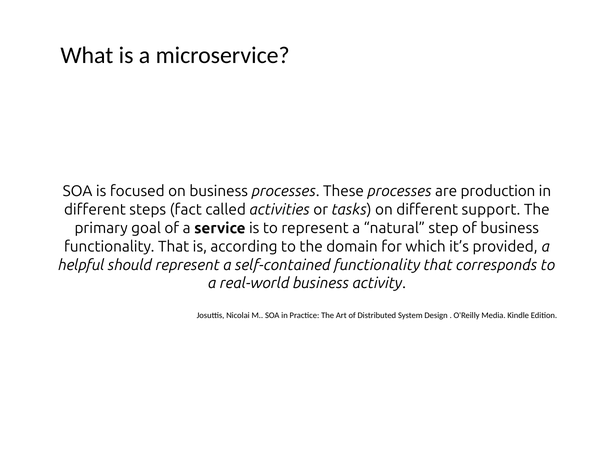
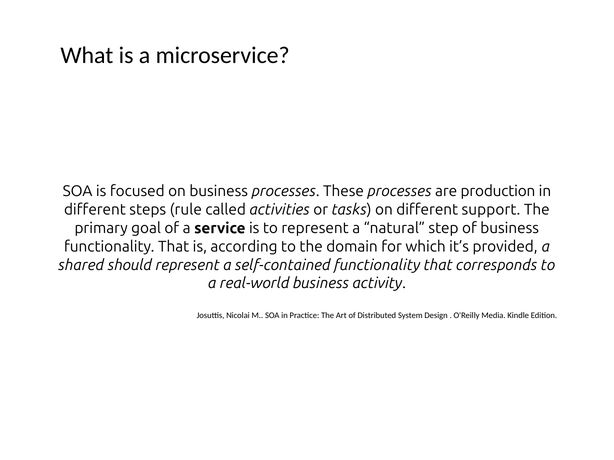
fact: fact -> rule
helpful: helpful -> shared
